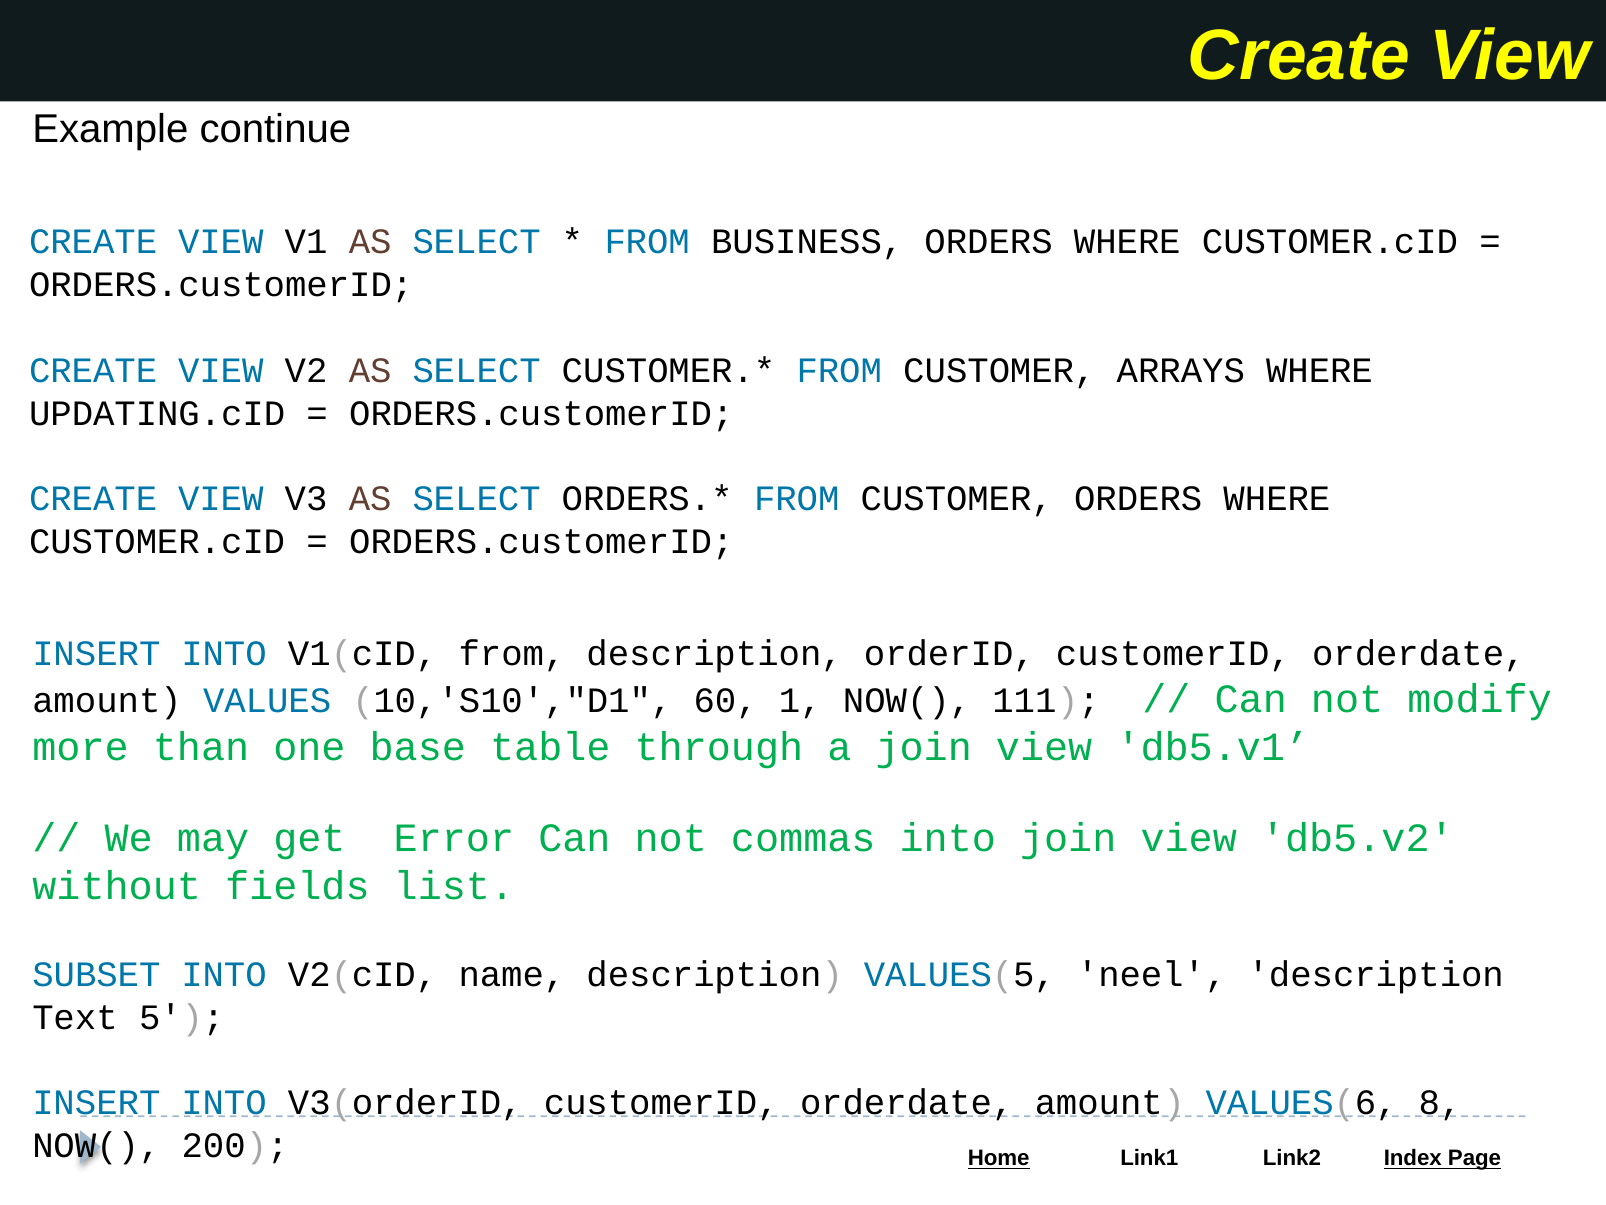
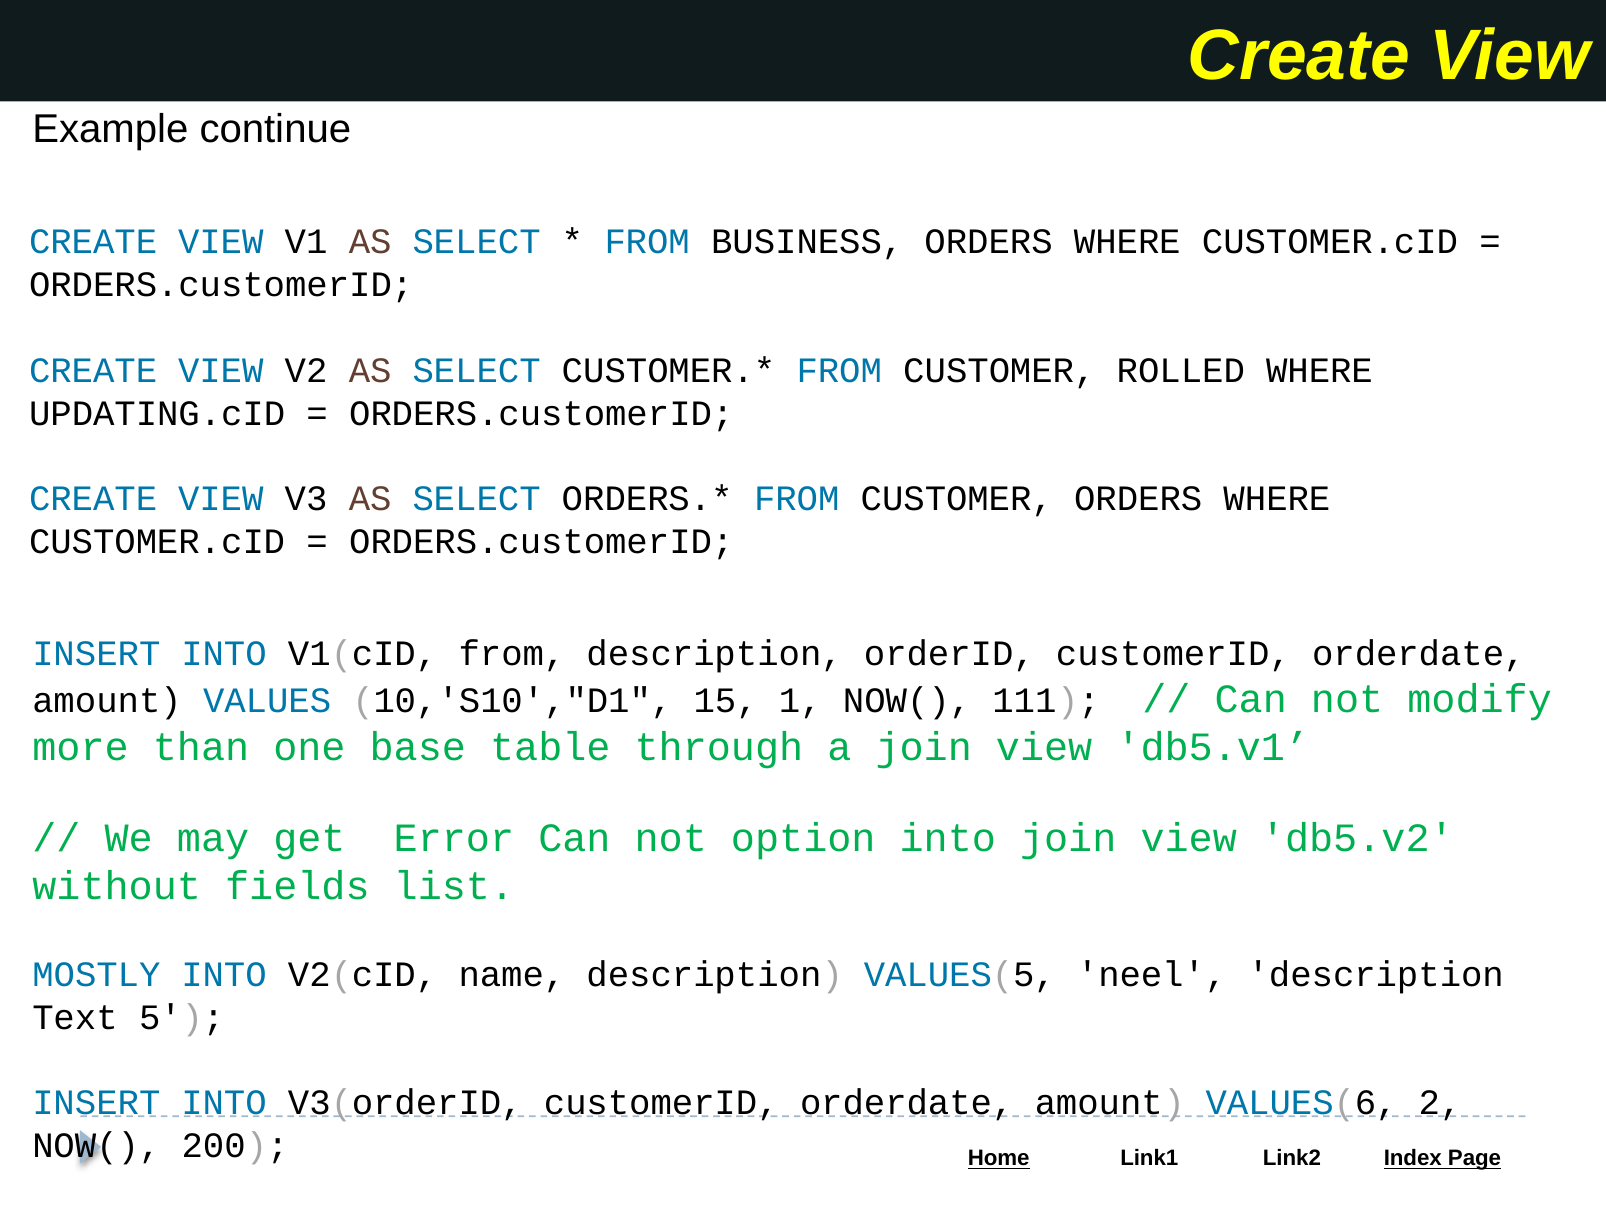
ARRAYS: ARRAYS -> ROLLED
60: 60 -> 15
commas: commas -> option
SUBSET: SUBSET -> MOSTLY
8: 8 -> 2
